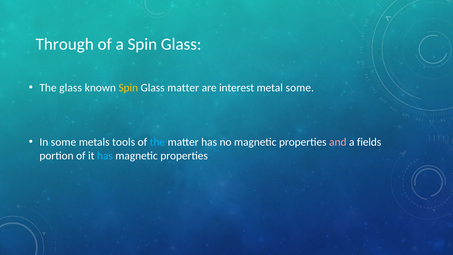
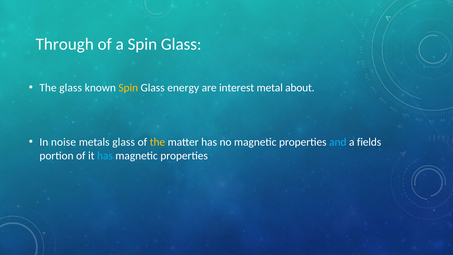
Glass matter: matter -> energy
metal some: some -> about
In some: some -> noise
metals tools: tools -> glass
the at (157, 142) colour: light blue -> yellow
and colour: pink -> light blue
